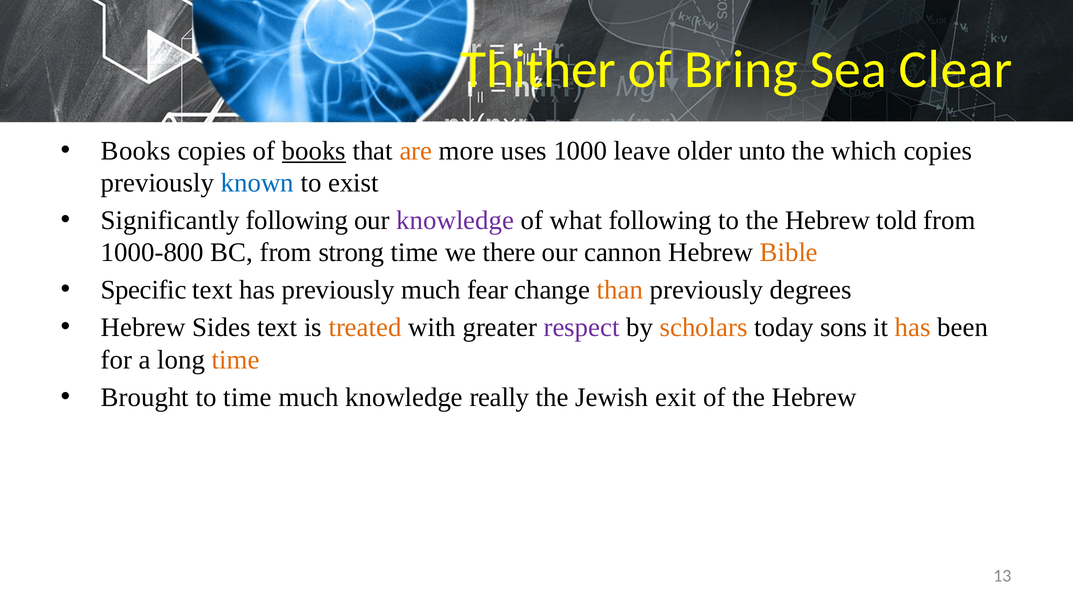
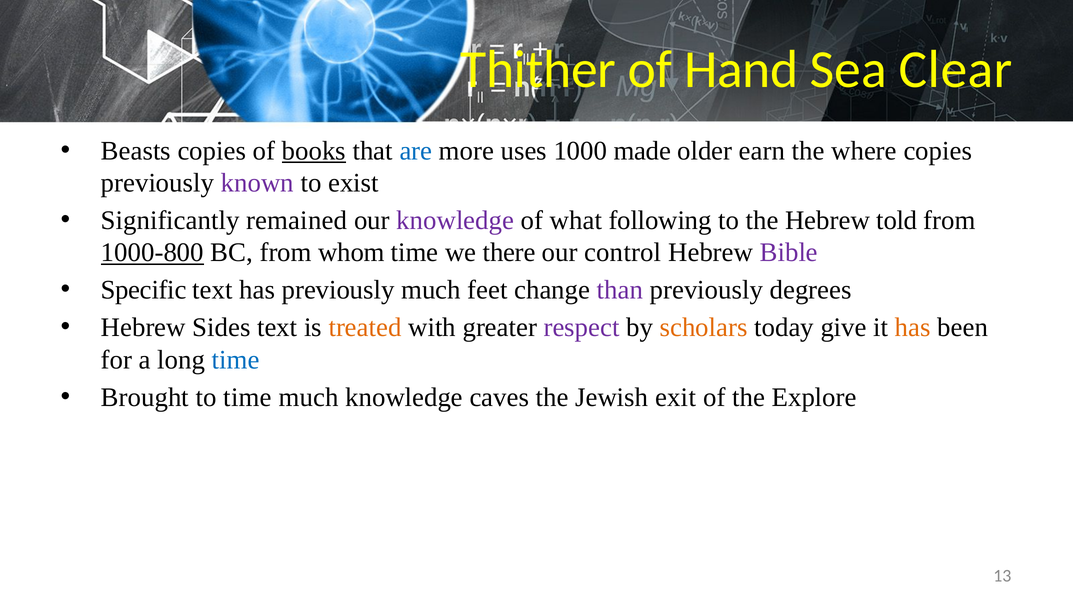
Bring: Bring -> Hand
Books at (136, 151): Books -> Beasts
are colour: orange -> blue
leave: leave -> made
unto: unto -> earn
which: which -> where
known colour: blue -> purple
Significantly following: following -> remained
1000-800 underline: none -> present
strong: strong -> whom
cannon: cannon -> control
Bible colour: orange -> purple
fear: fear -> feet
than colour: orange -> purple
sons: sons -> give
time at (236, 360) colour: orange -> blue
really: really -> caves
of the Hebrew: Hebrew -> Explore
